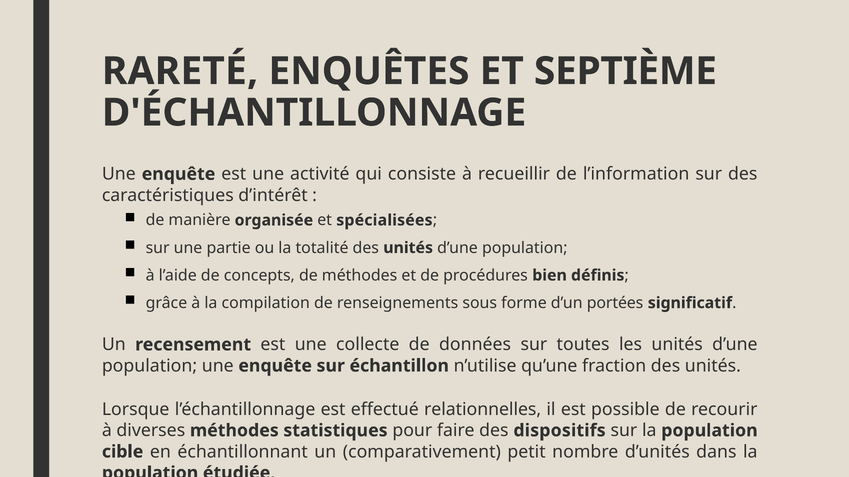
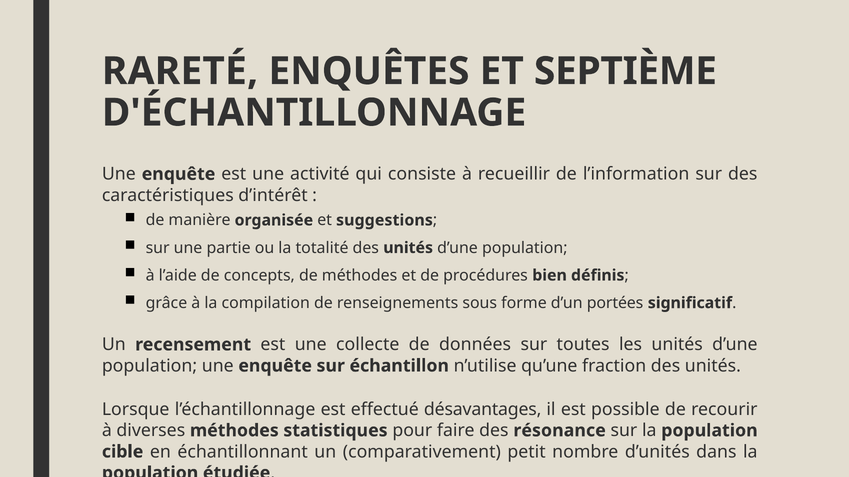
spécialisées: spécialisées -> suggestions
relationnelles: relationnelles -> désavantages
dispositifs: dispositifs -> résonance
